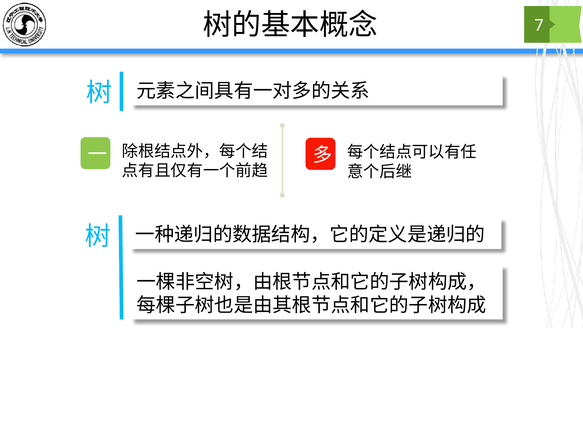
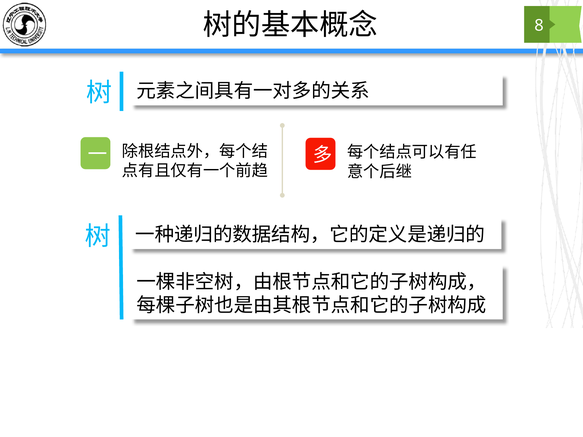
7: 7 -> 8
